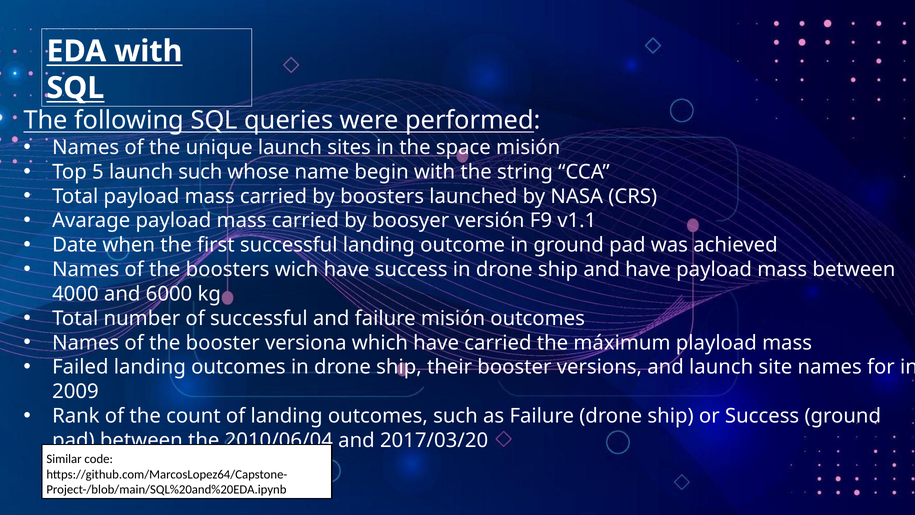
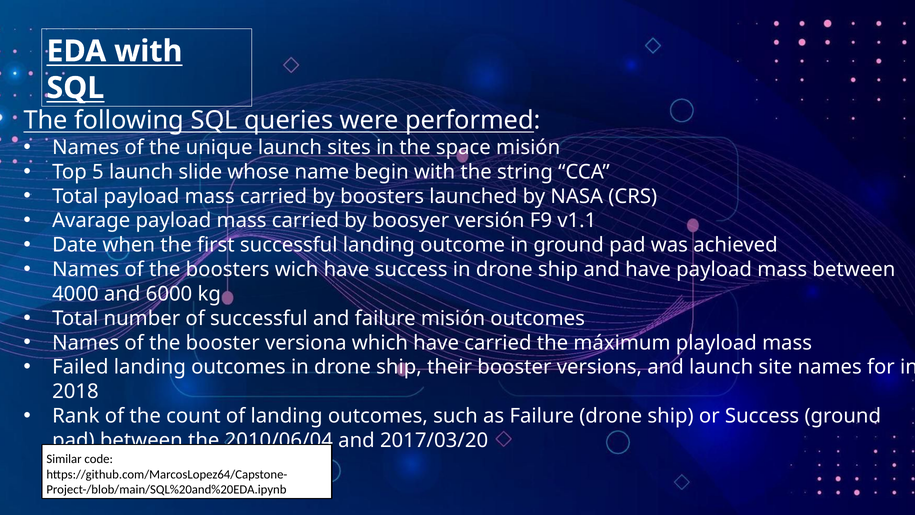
launch such: such -> slide
2009: 2009 -> 2018
